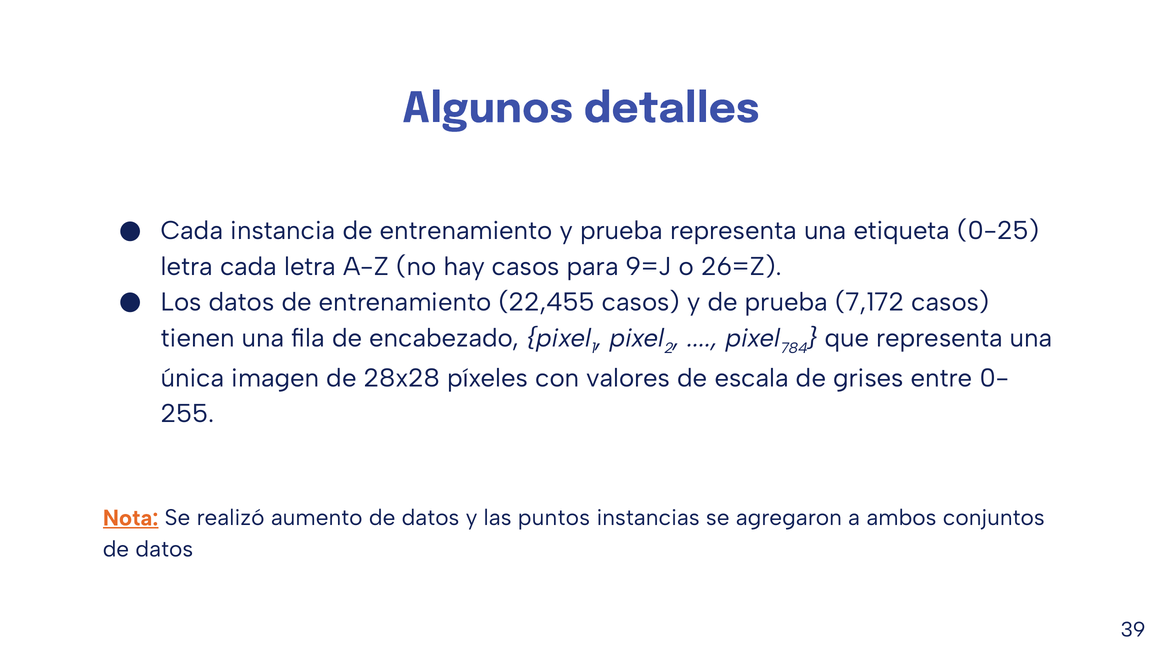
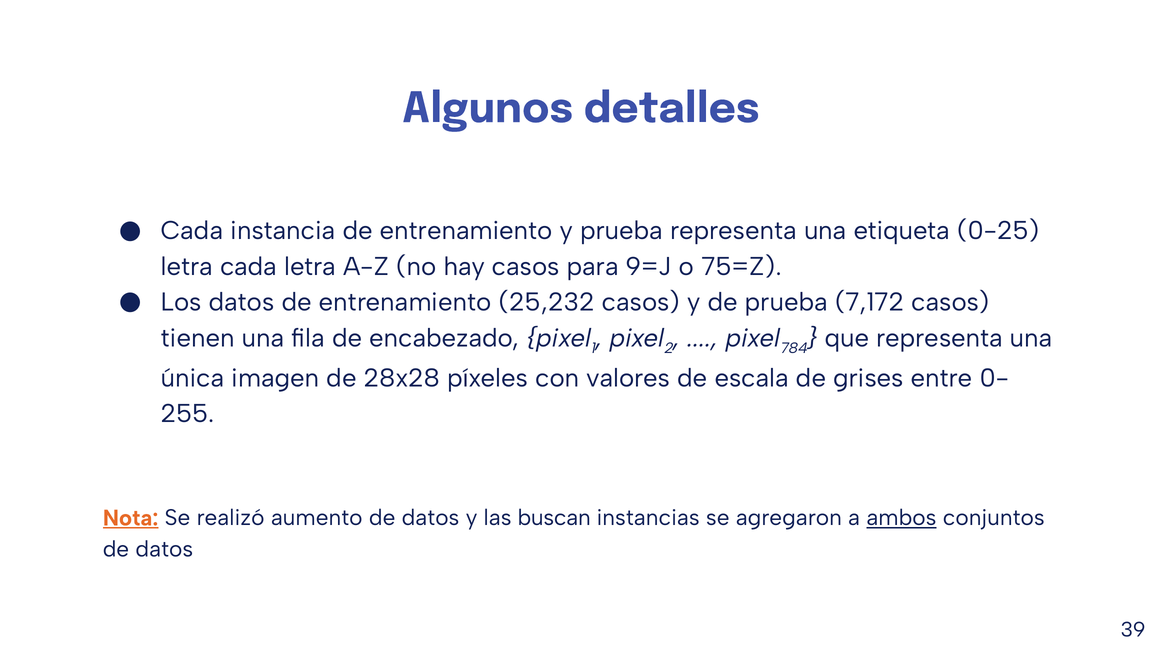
26=Z: 26=Z -> 75=Z
22,455: 22,455 -> 25,232
puntos: puntos -> buscan
ambos underline: none -> present
